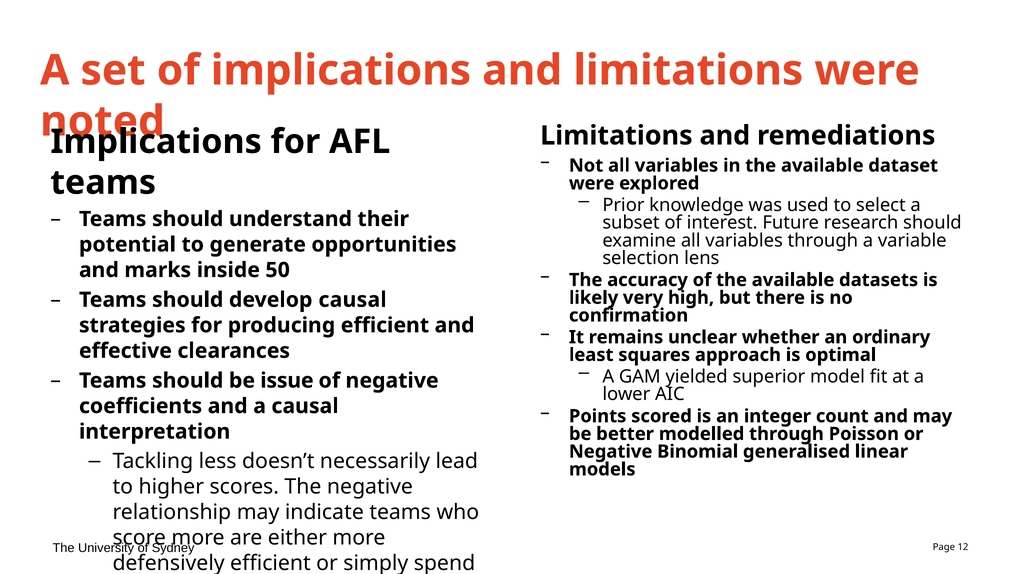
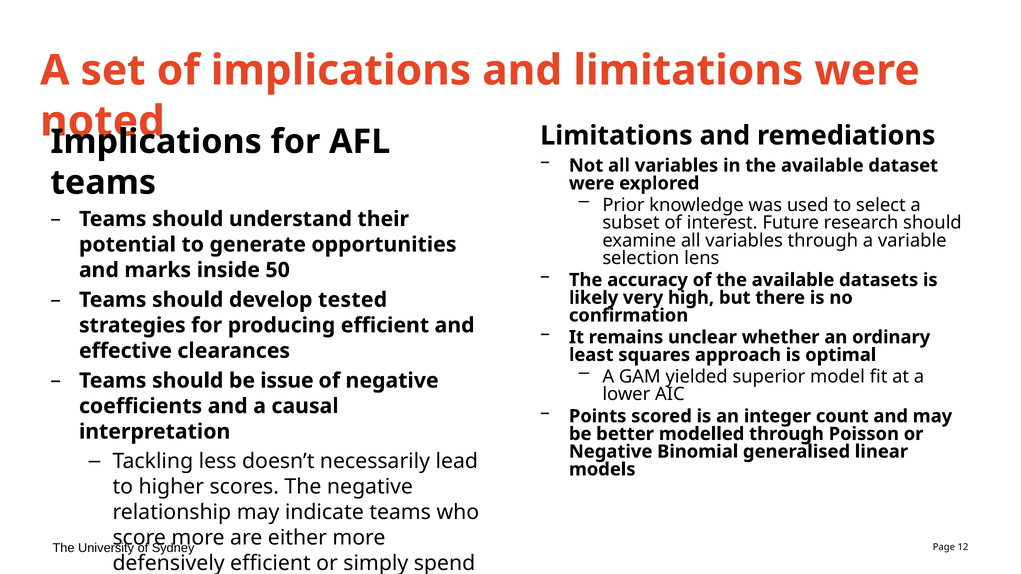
develop causal: causal -> tested
